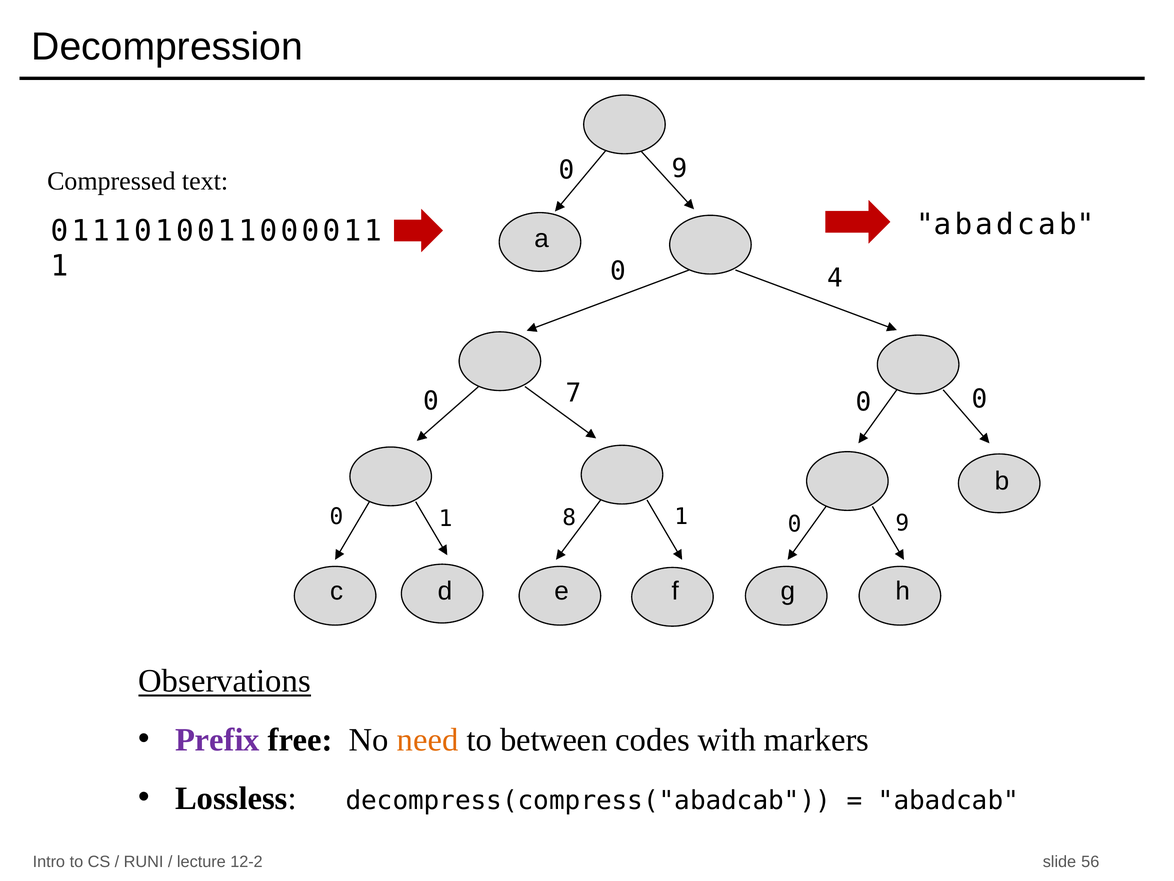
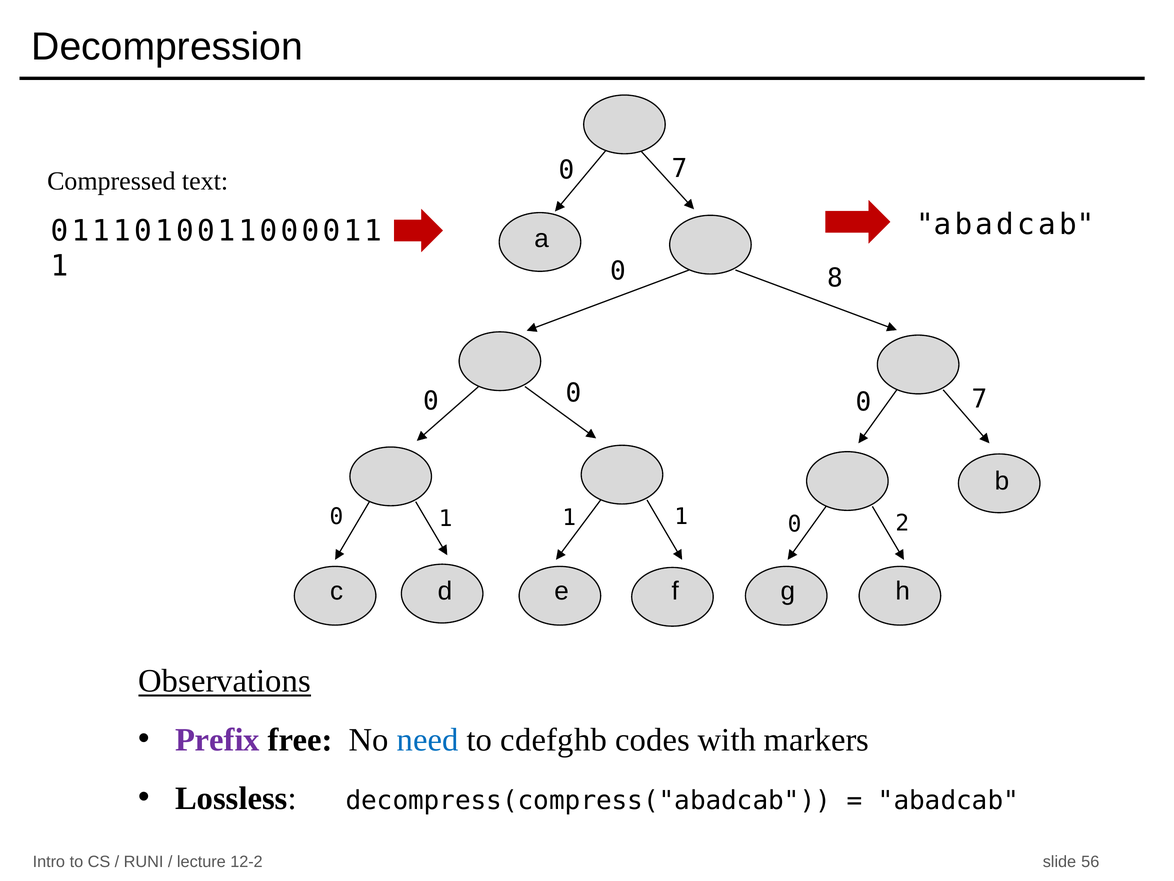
9 at (680, 169): 9 -> 7
4: 4 -> 8
7 at (573, 393): 7 -> 0
0 at (979, 399): 0 -> 7
0 1 8: 8 -> 1
9 at (902, 523): 9 -> 2
need colour: orange -> blue
between: between -> cdefghb
